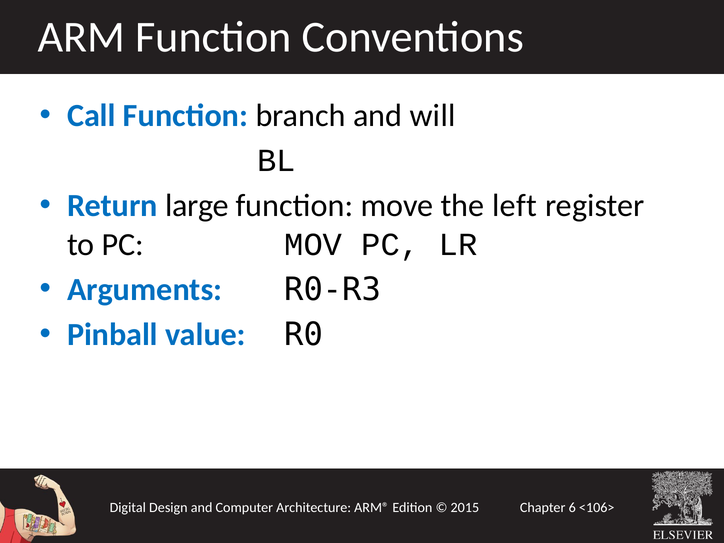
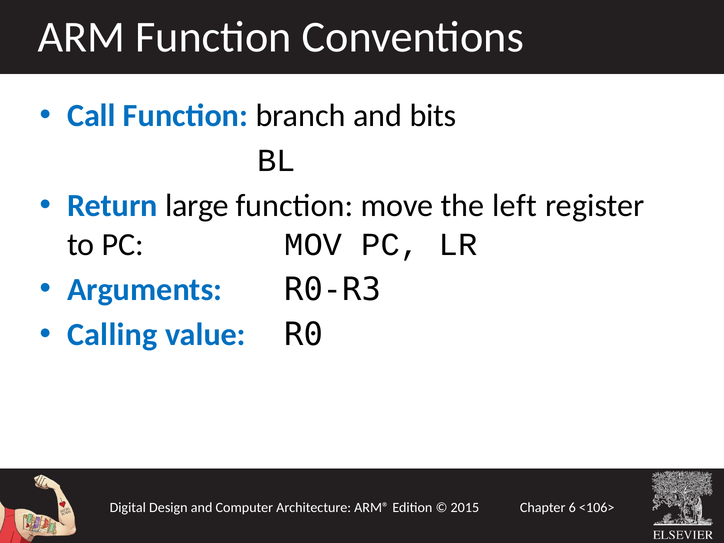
will: will -> bits
Pinball: Pinball -> Calling
